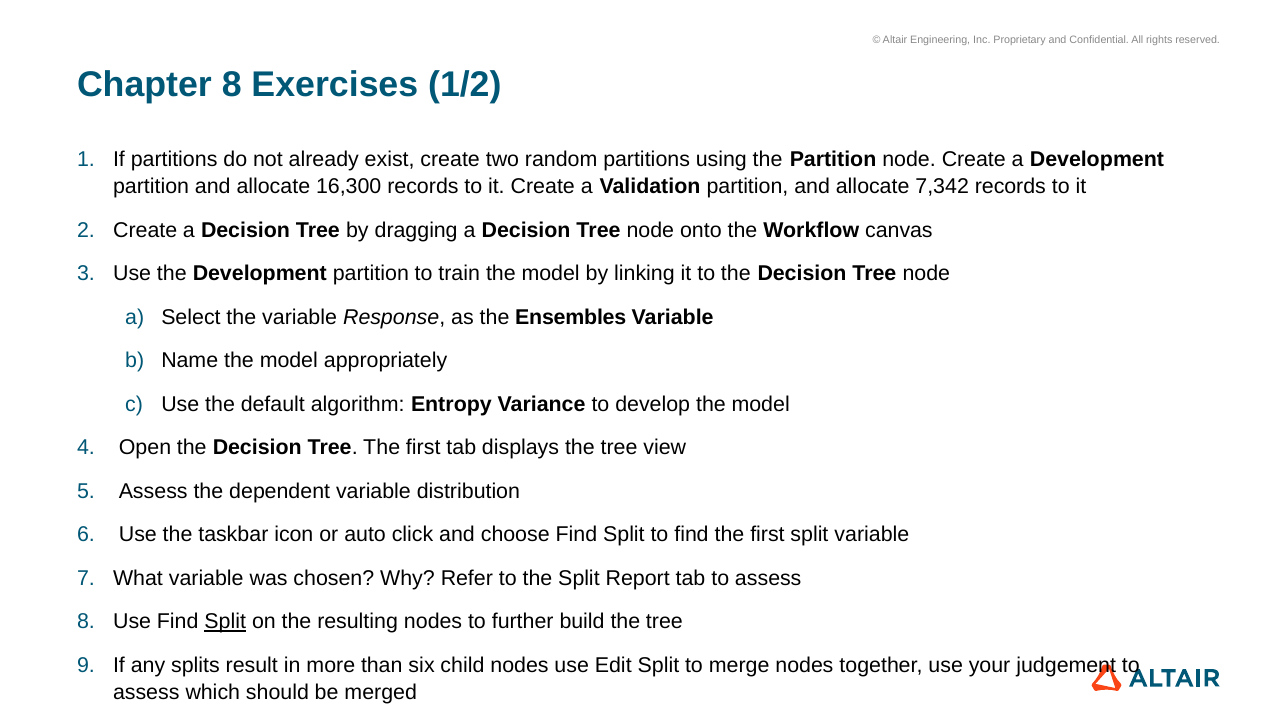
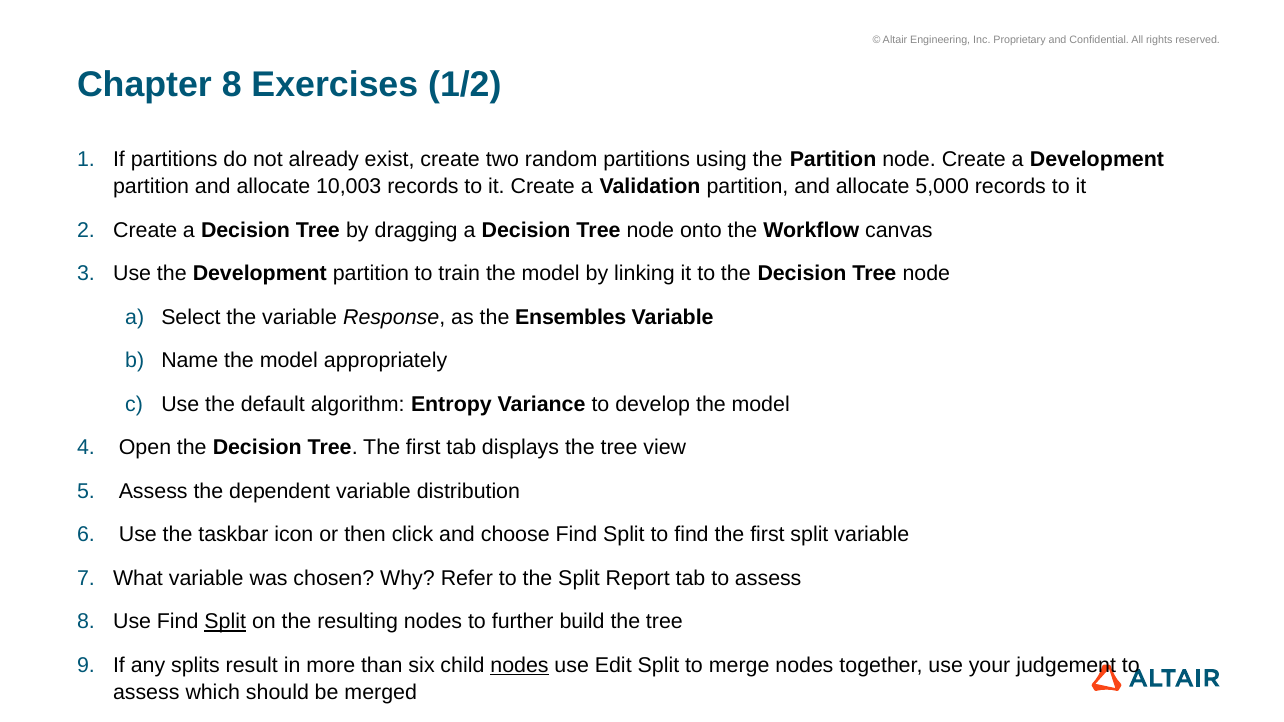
16,300: 16,300 -> 10,003
7,342: 7,342 -> 5,000
auto: auto -> then
nodes at (520, 666) underline: none -> present
